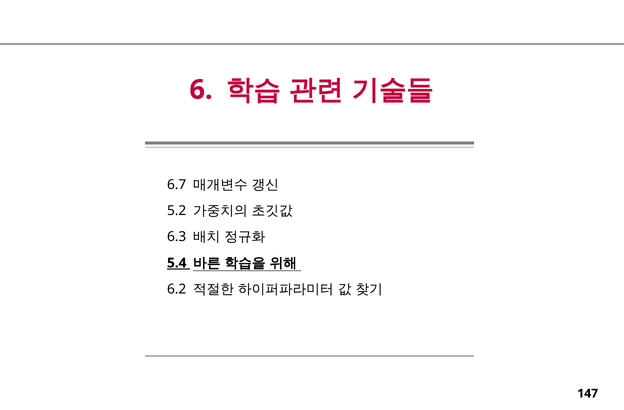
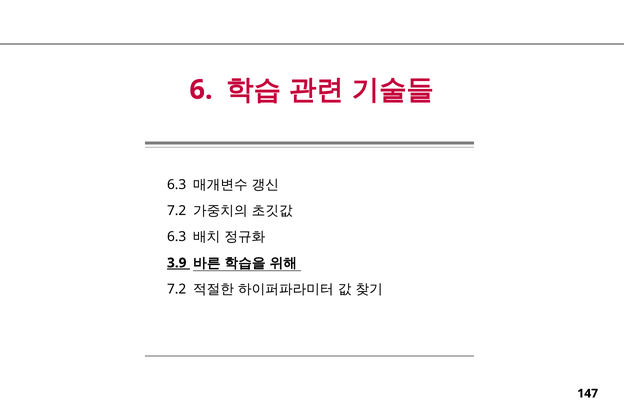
6.7 at (177, 184): 6.7 -> 6.3
5.2 at (177, 211): 5.2 -> 7.2
5.4: 5.4 -> 3.9
6.2 at (177, 289): 6.2 -> 7.2
